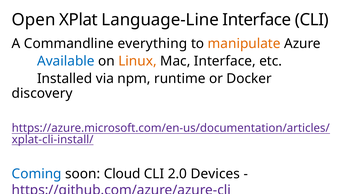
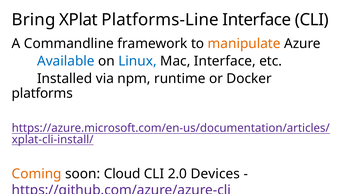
Open: Open -> Bring
Language-Line: Language-Line -> Platforms-Line
everything: everything -> framework
Linux colour: orange -> blue
discovery: discovery -> platforms
Coming colour: blue -> orange
